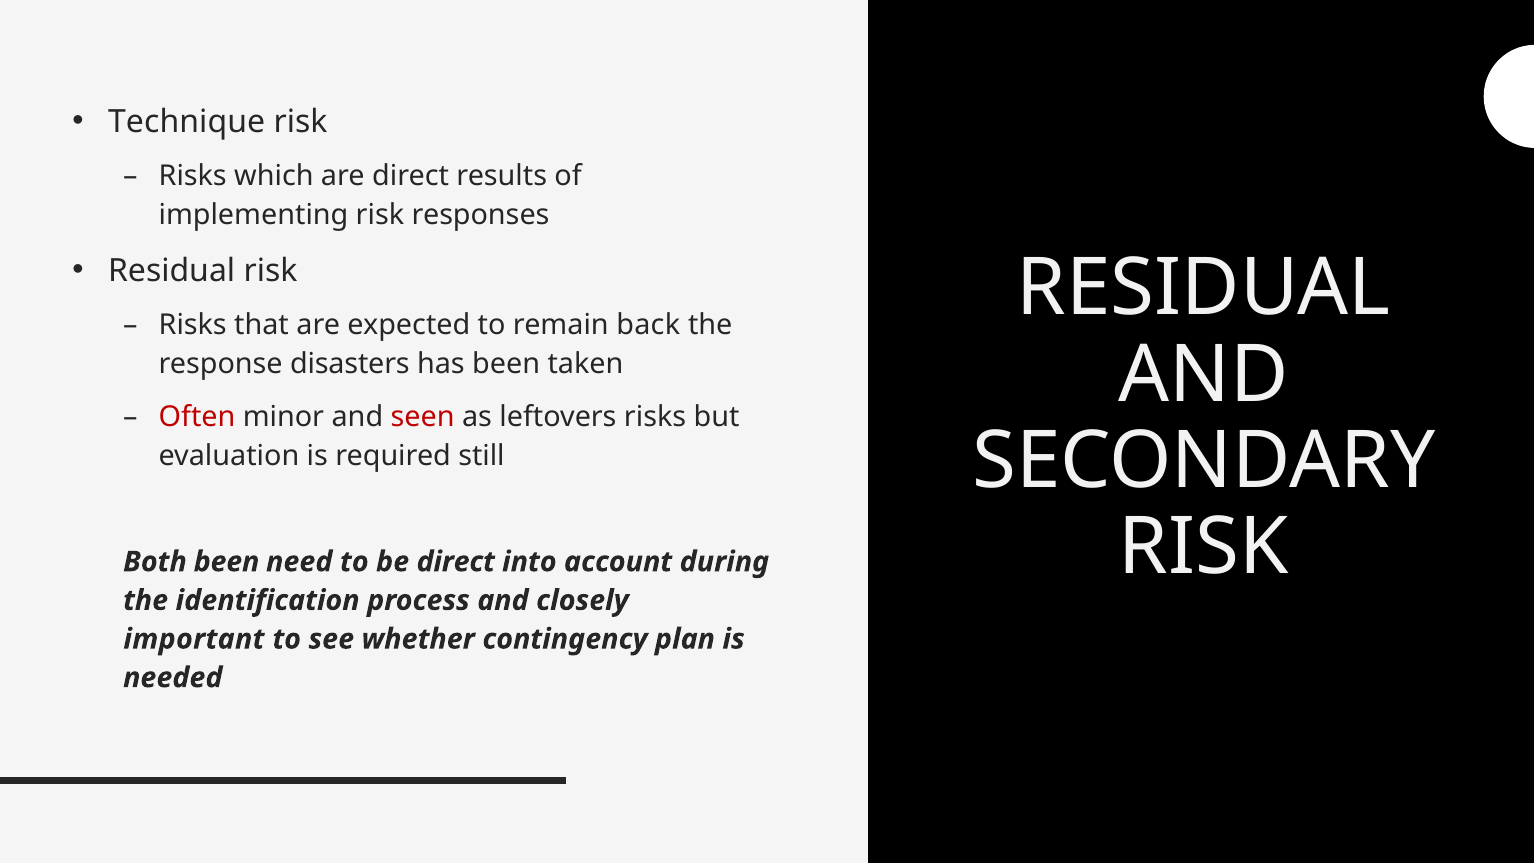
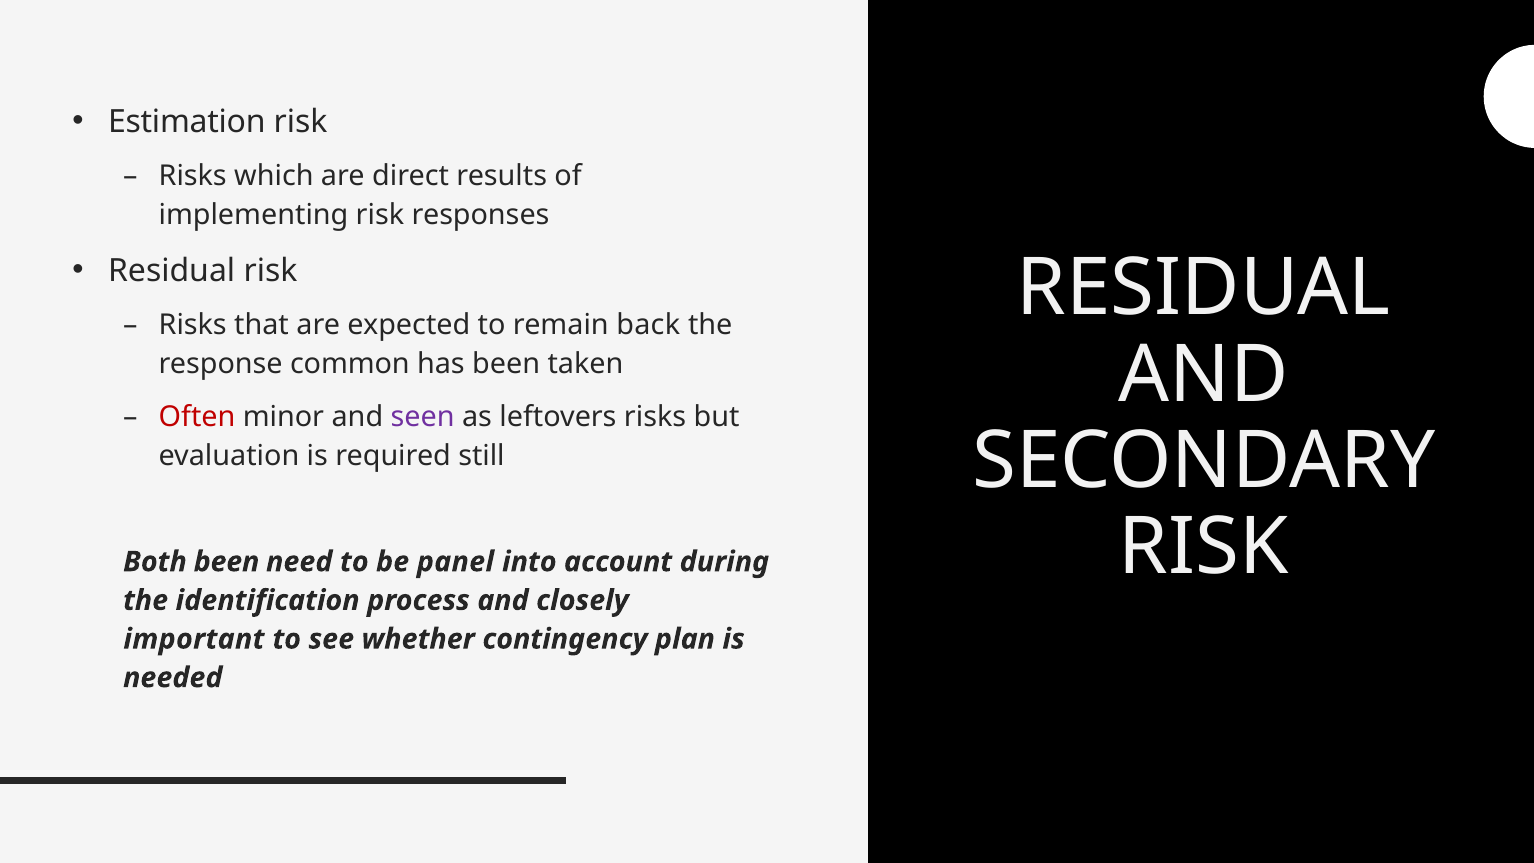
Technique: Technique -> Estimation
disasters: disasters -> common
seen colour: red -> purple
be direct: direct -> panel
